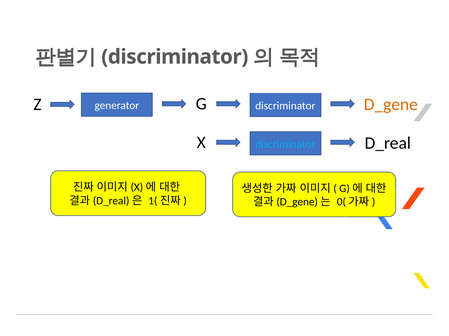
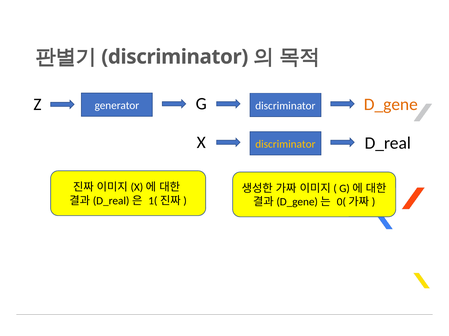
discriminator at (285, 145) colour: light blue -> yellow
